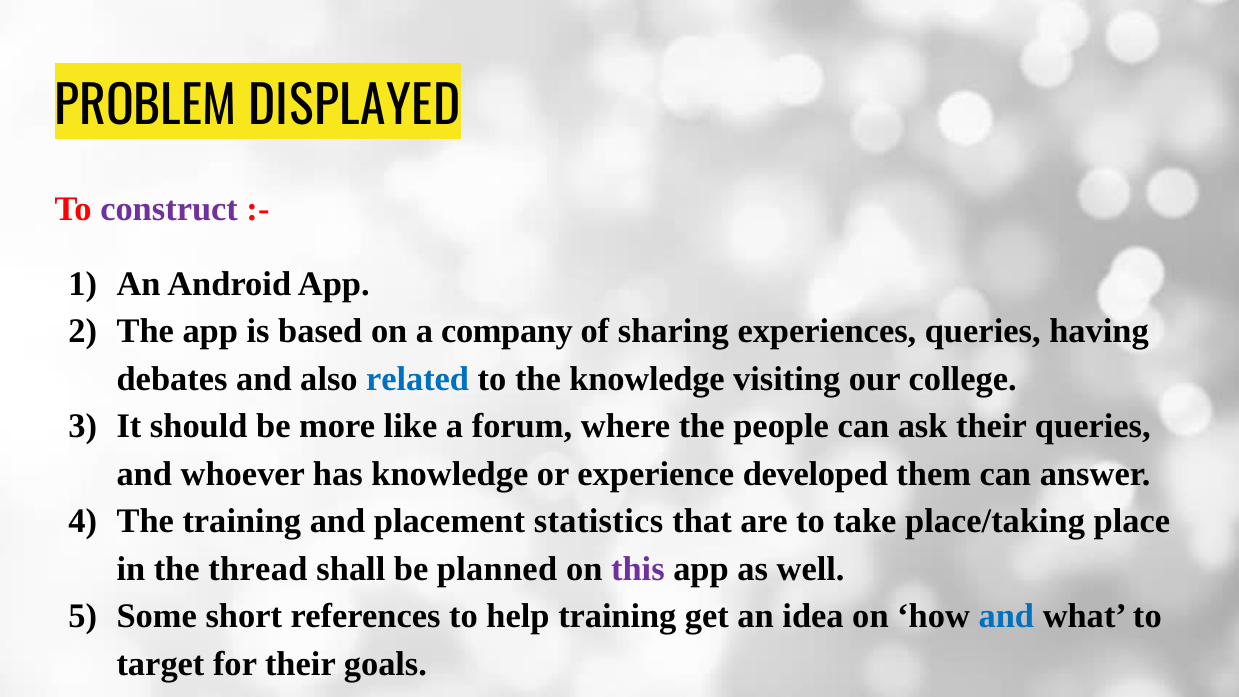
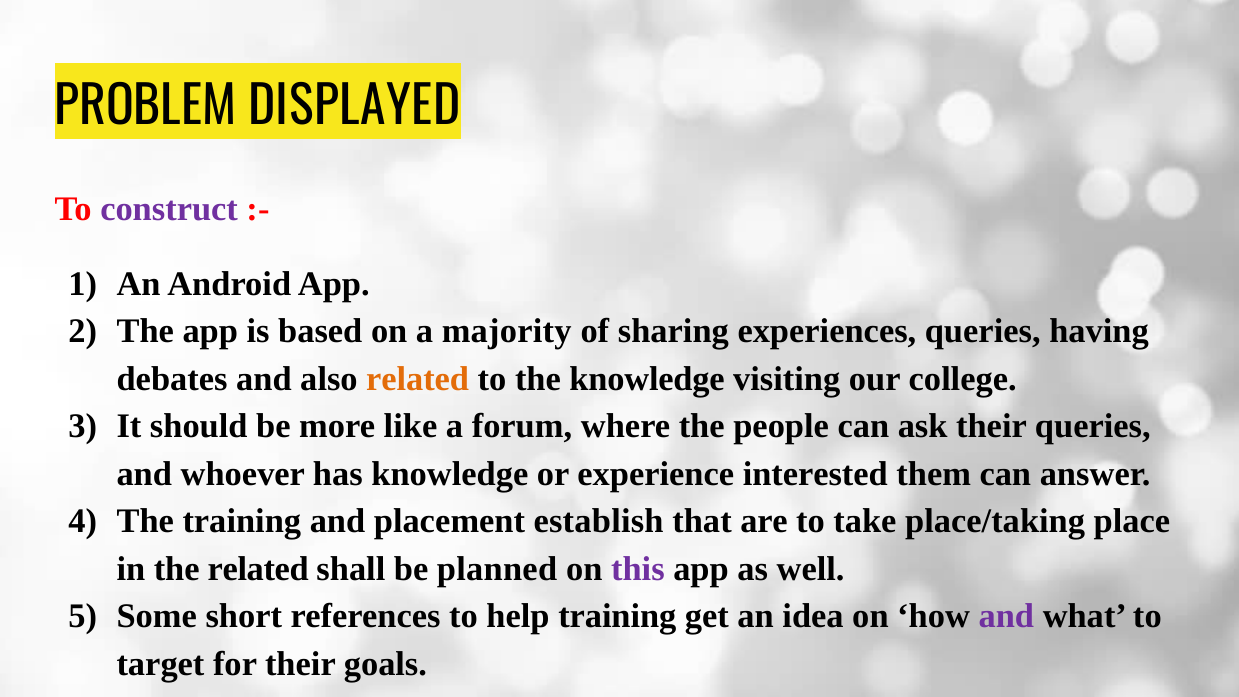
company: company -> majority
related at (418, 379) colour: blue -> orange
developed: developed -> interested
statistics: statistics -> establish
the thread: thread -> related
and at (1006, 616) colour: blue -> purple
